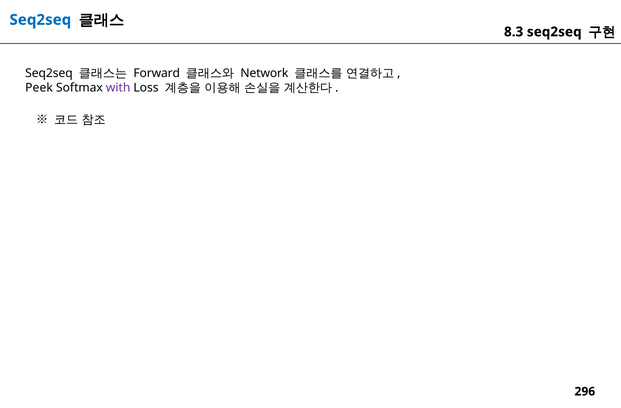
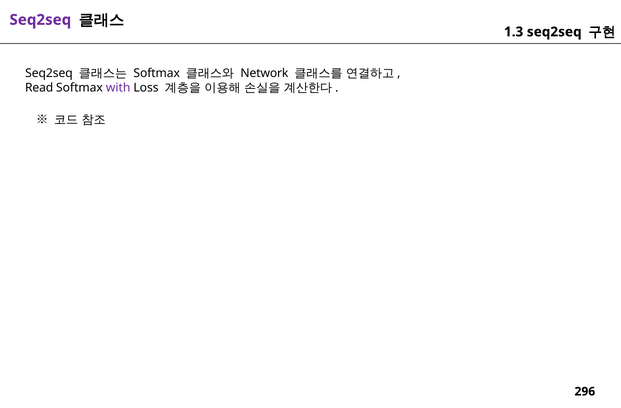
Seq2seq at (40, 20) colour: blue -> purple
8.3: 8.3 -> 1.3
Forward at (157, 73): Forward -> Softmax
Peek: Peek -> Read
